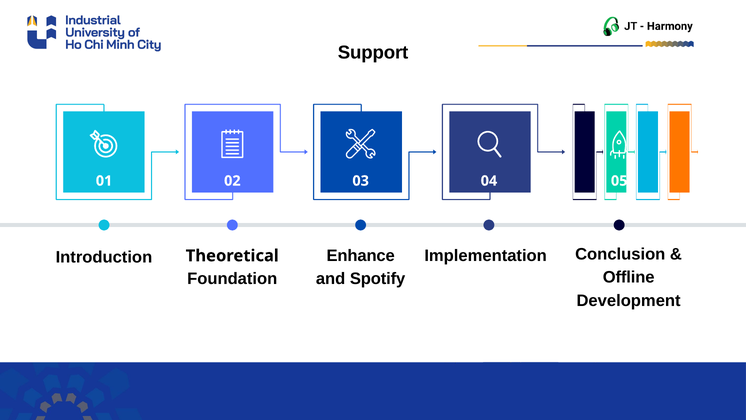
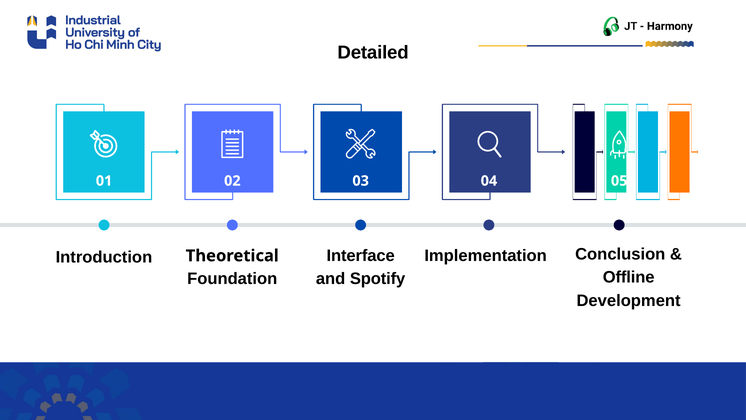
Support: Support -> Detailed
Enhance: Enhance -> Interface
